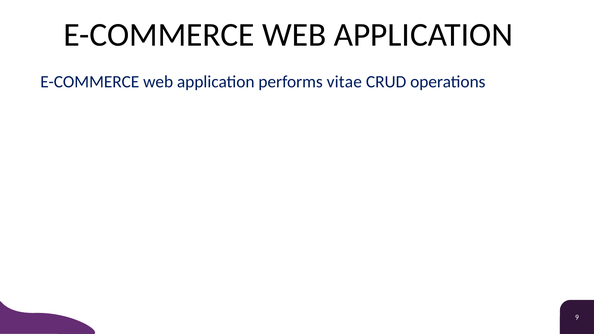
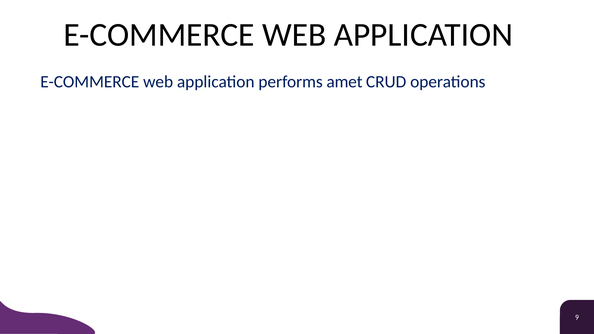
vitae: vitae -> amet
